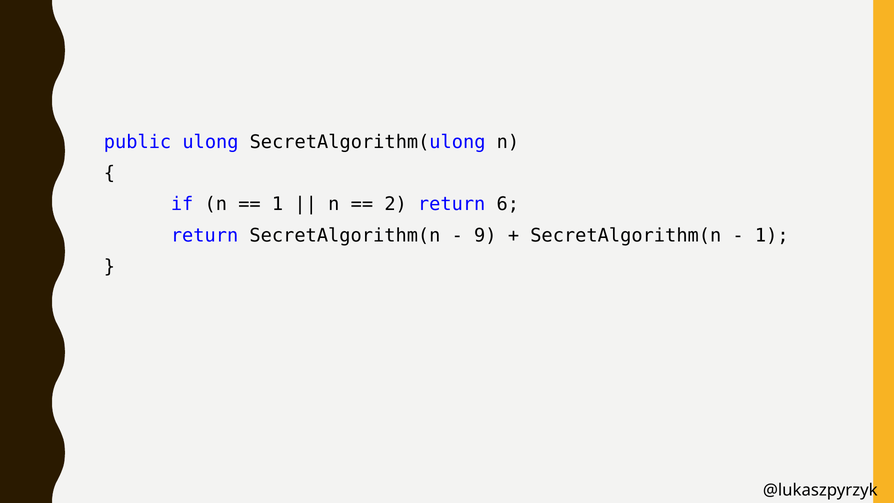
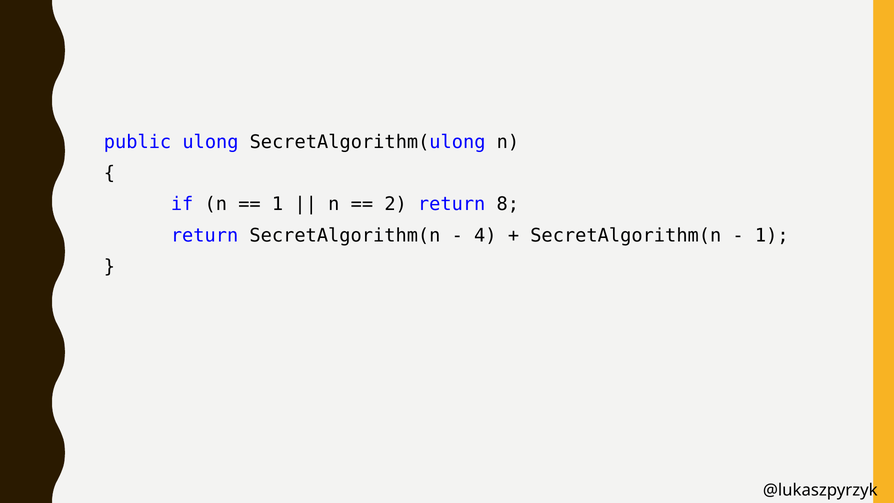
6: 6 -> 8
9: 9 -> 4
